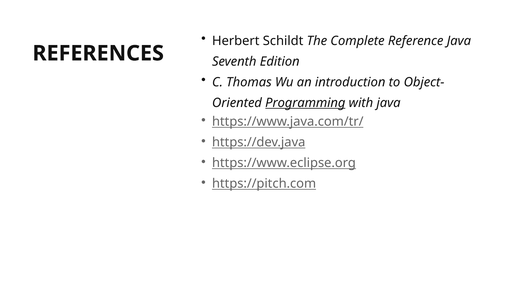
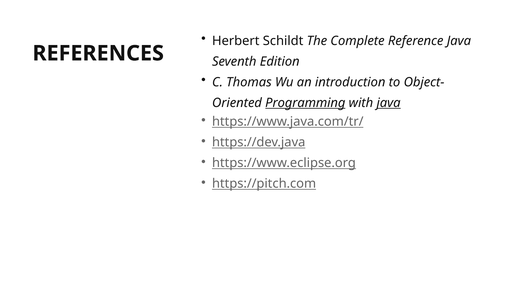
java at (389, 103) underline: none -> present
